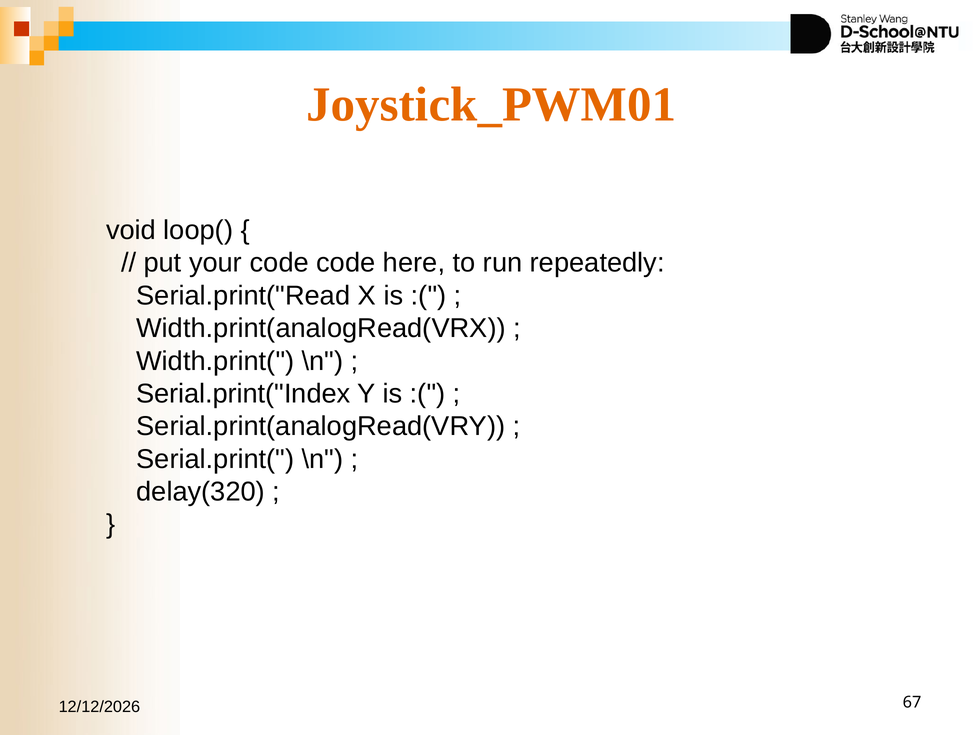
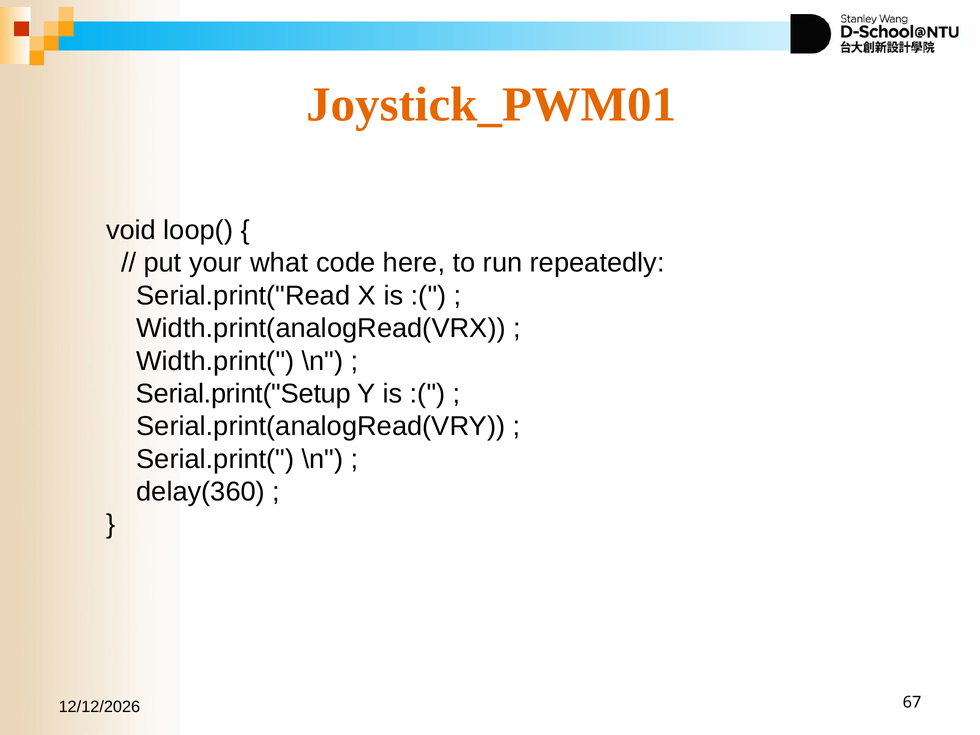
your code: code -> what
Serial.print("Index: Serial.print("Index -> Serial.print("Setup
delay(320: delay(320 -> delay(360
